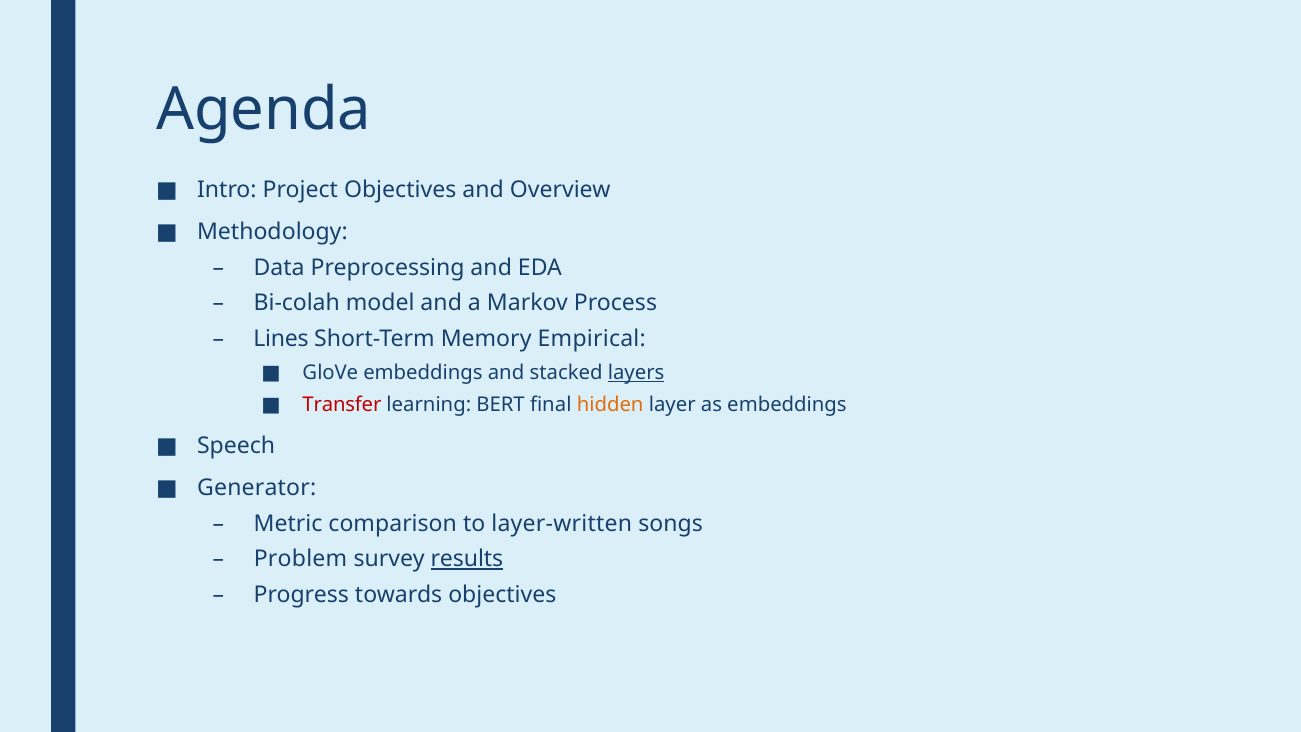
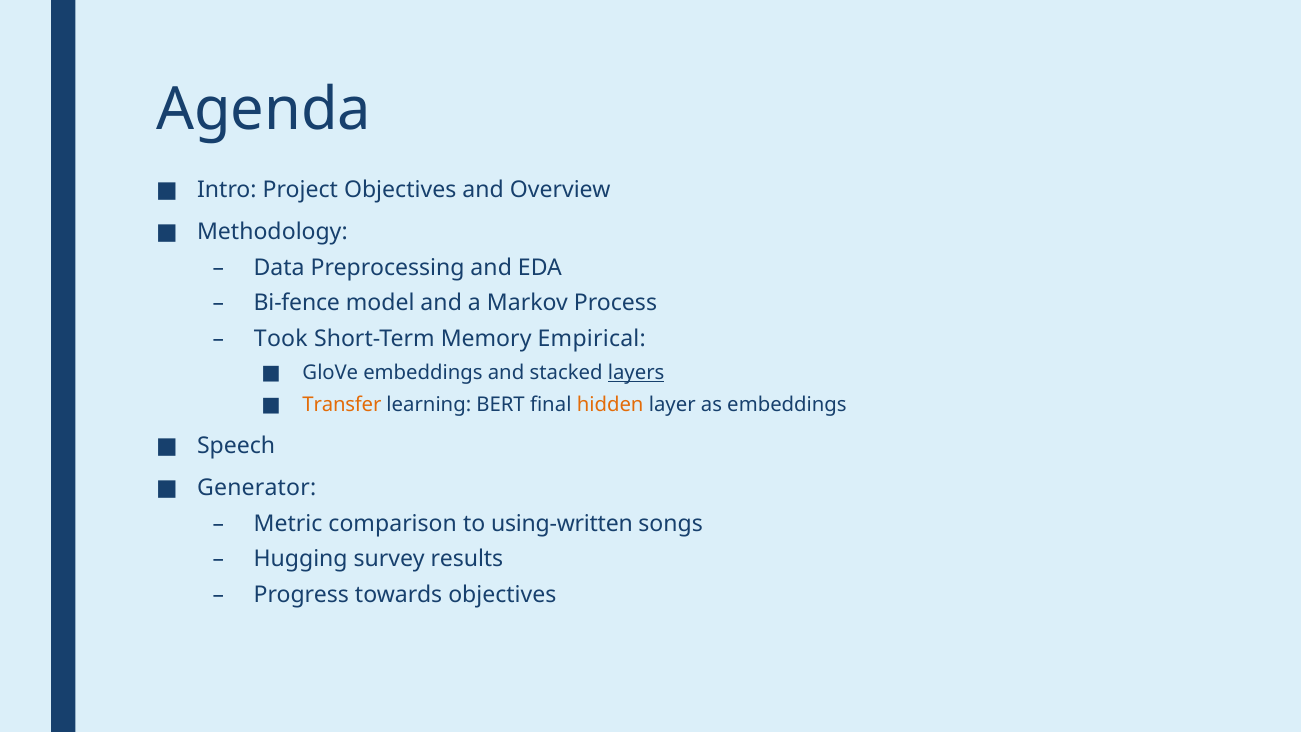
Bi-colah: Bi-colah -> Bi-fence
Lines: Lines -> Took
Transfer colour: red -> orange
layer-written: layer-written -> using-written
Problem: Problem -> Hugging
results underline: present -> none
